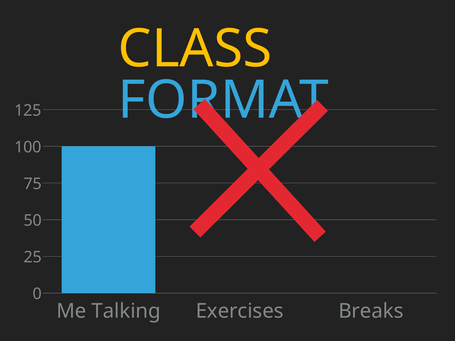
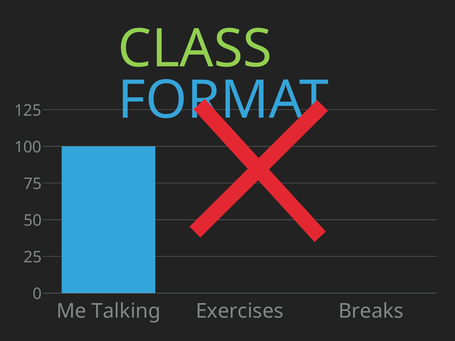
CLASS colour: yellow -> light green
